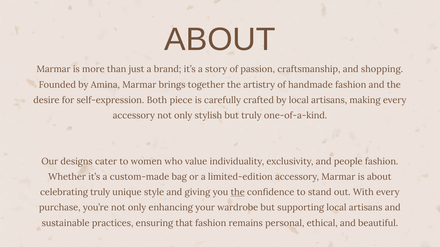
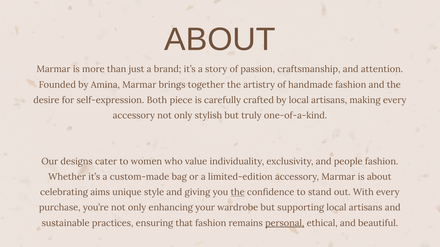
shopping: shopping -> attention
celebrating truly: truly -> aims
personal underline: none -> present
